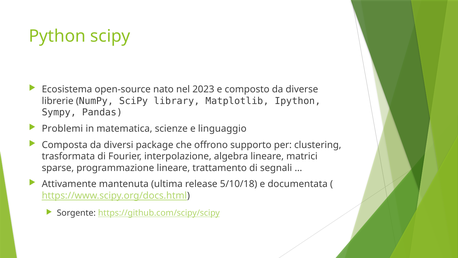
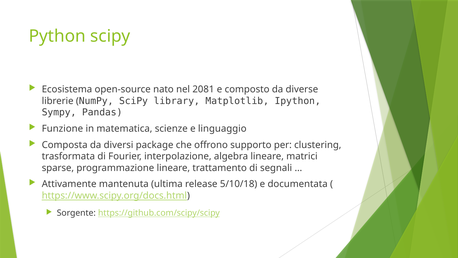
2023: 2023 -> 2081
Problemi: Problemi -> Funzione
